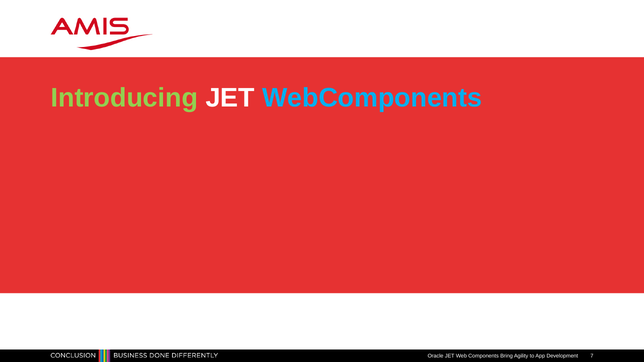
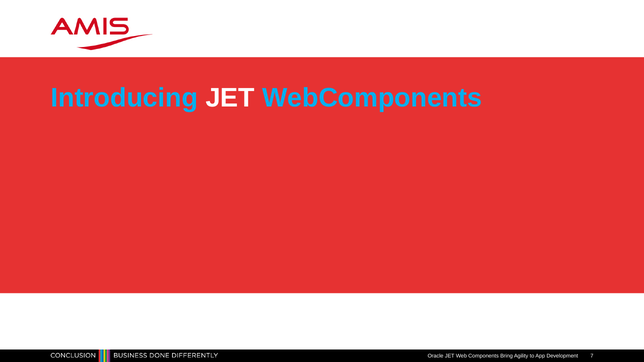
Introducing colour: light green -> light blue
